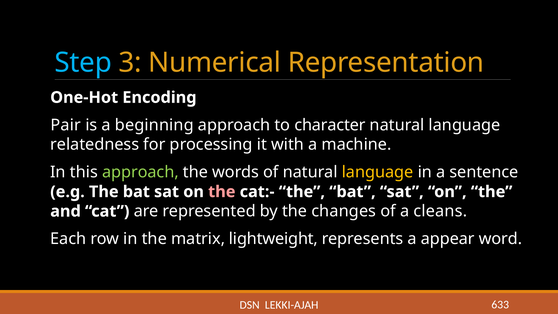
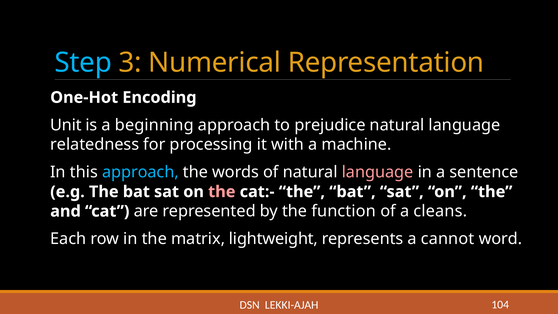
Pair: Pair -> Unit
character: character -> prejudice
approach at (140, 172) colour: light green -> light blue
language at (378, 172) colour: yellow -> pink
changes: changes -> function
appear: appear -> cannot
633: 633 -> 104
